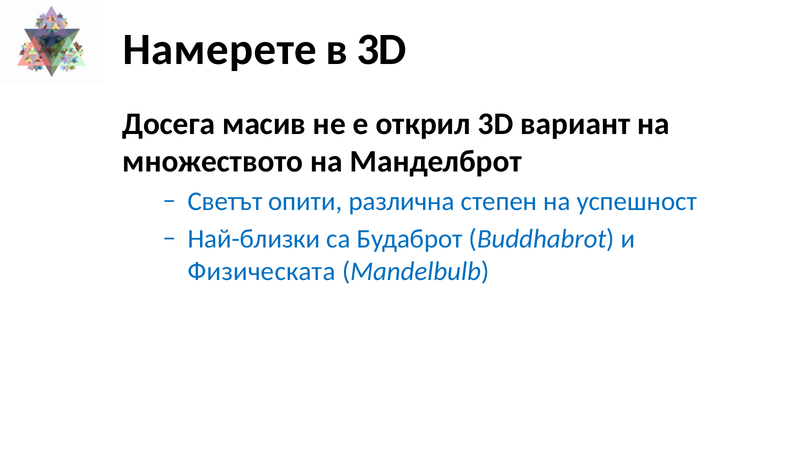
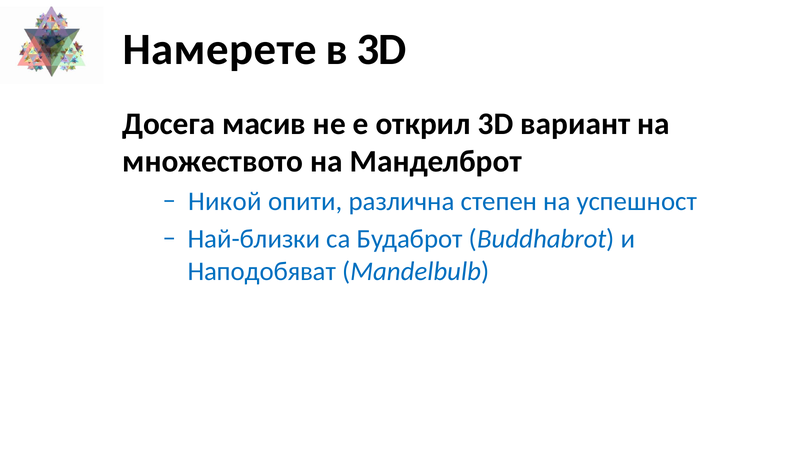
Светът: Светът -> Никой
Физическата: Физическата -> Наподобяват
